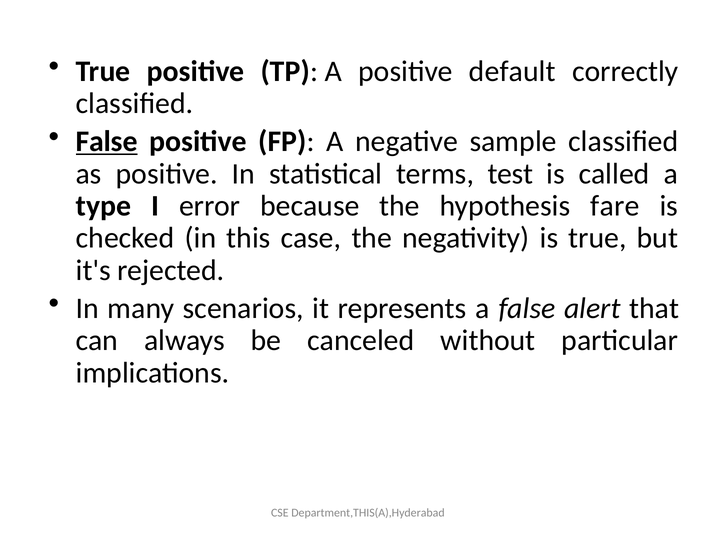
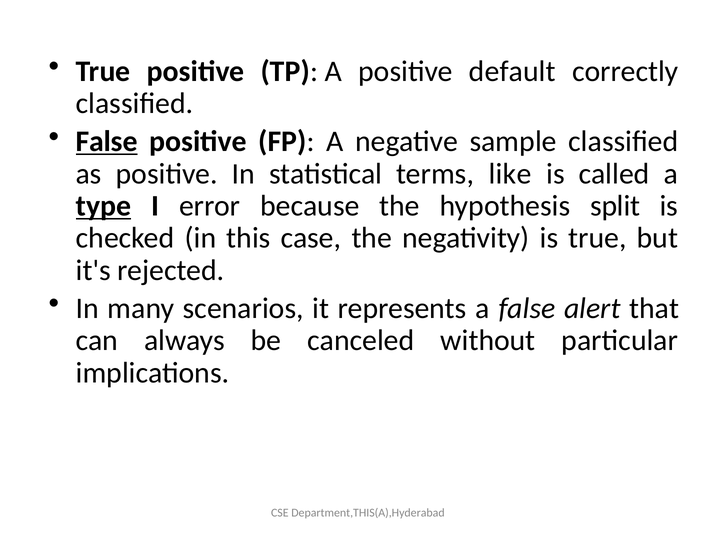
test: test -> like
type underline: none -> present
fare: fare -> split
